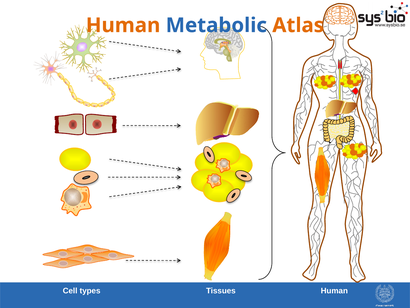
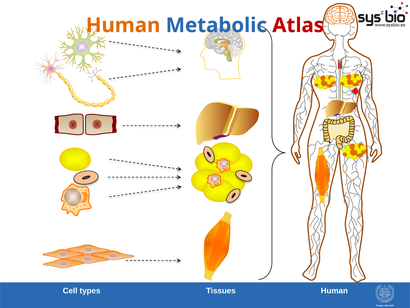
Atlas colour: orange -> red
